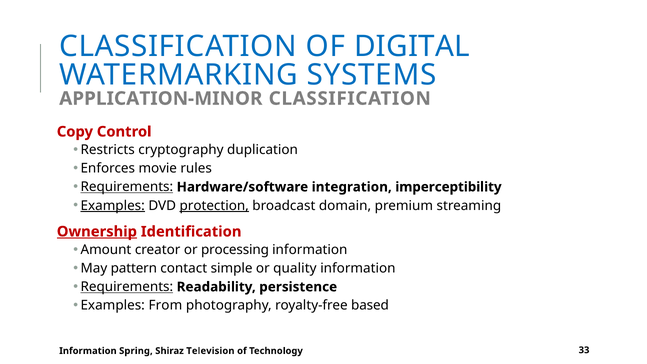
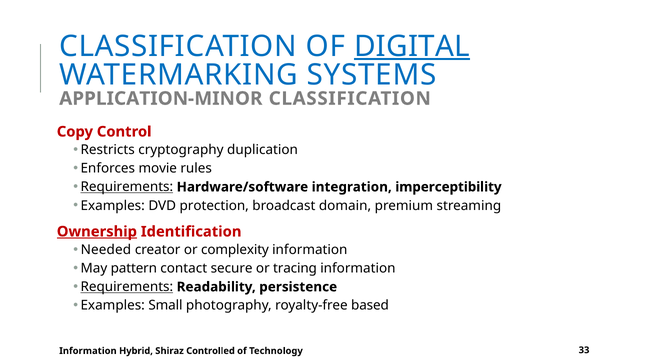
DIGITAL underline: none -> present
Examples at (113, 206) underline: present -> none
protection underline: present -> none
Amount: Amount -> Needed
processing: processing -> complexity
simple: simple -> secure
quality: quality -> tracing
From: From -> Small
Spring: Spring -> Hybrid
Television: Television -> Controlled
